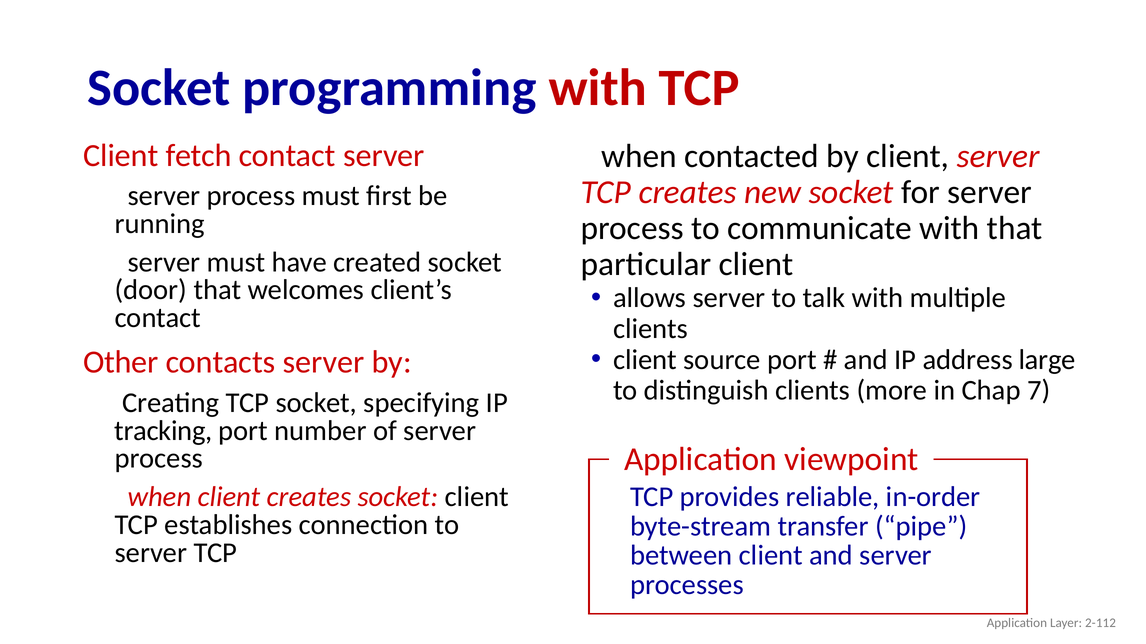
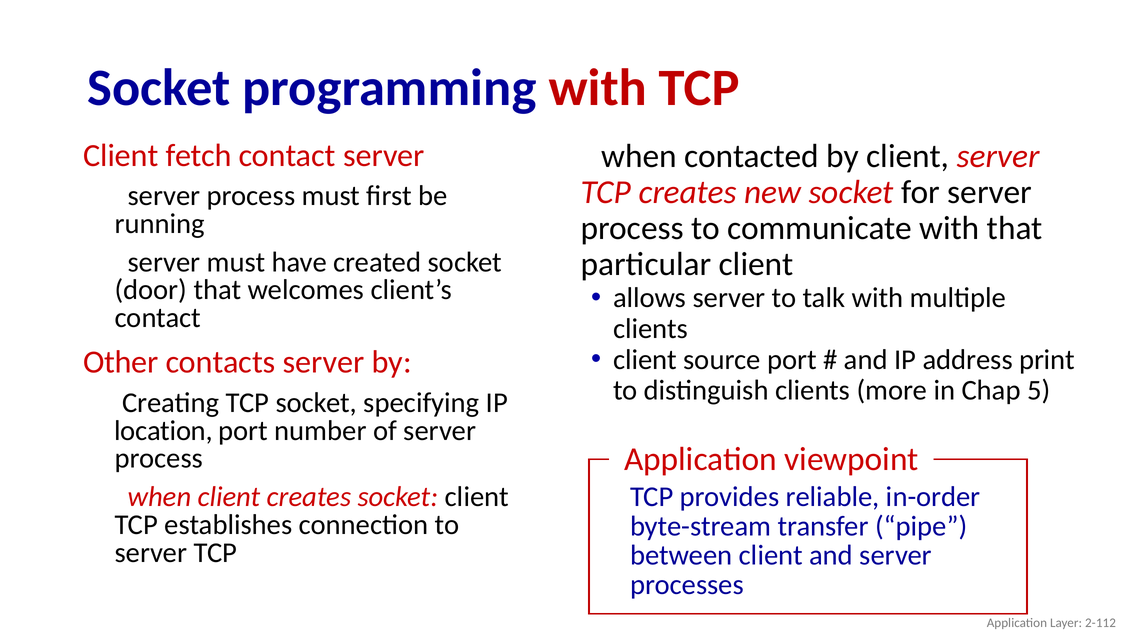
large: large -> print
7: 7 -> 5
tracking: tracking -> location
